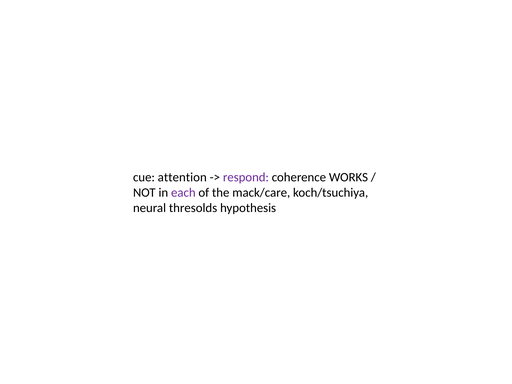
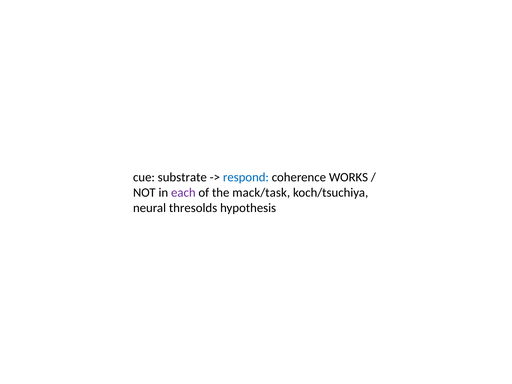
attention: attention -> substrate
respond colour: purple -> blue
mack/care: mack/care -> mack/task
